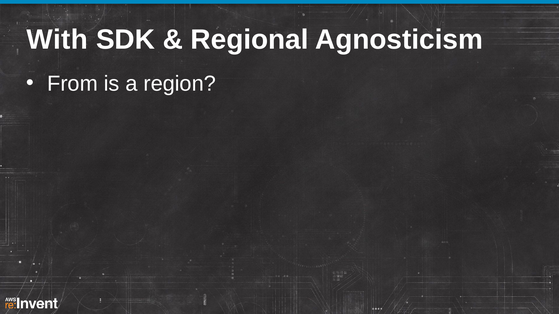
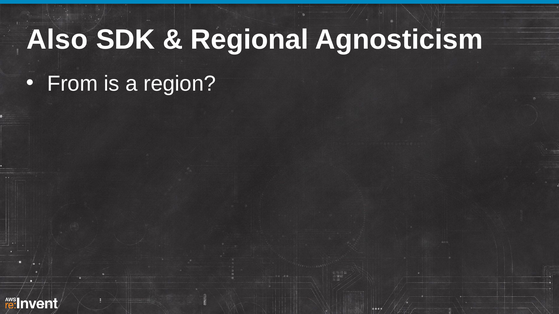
With: With -> Also
